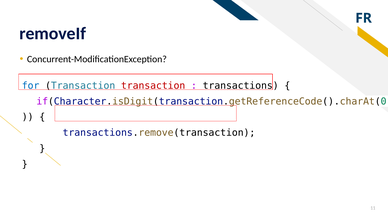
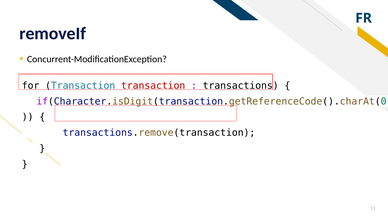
for colour: blue -> black
